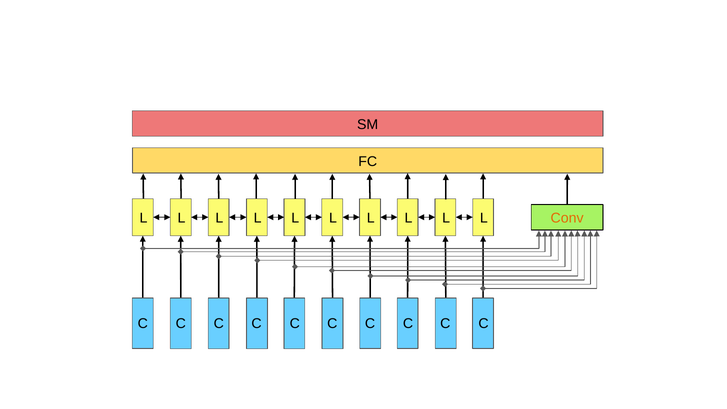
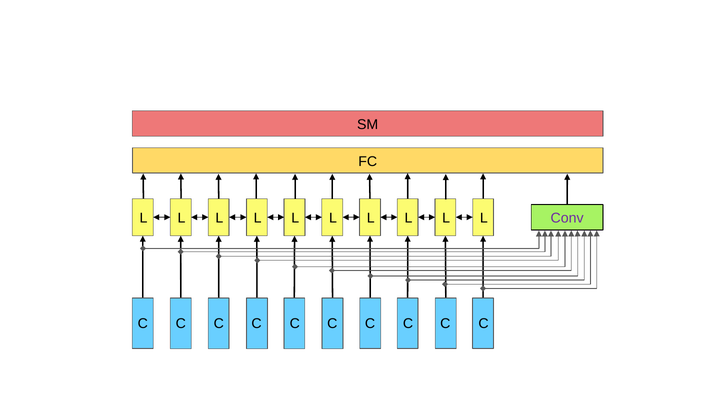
Conv colour: orange -> purple
